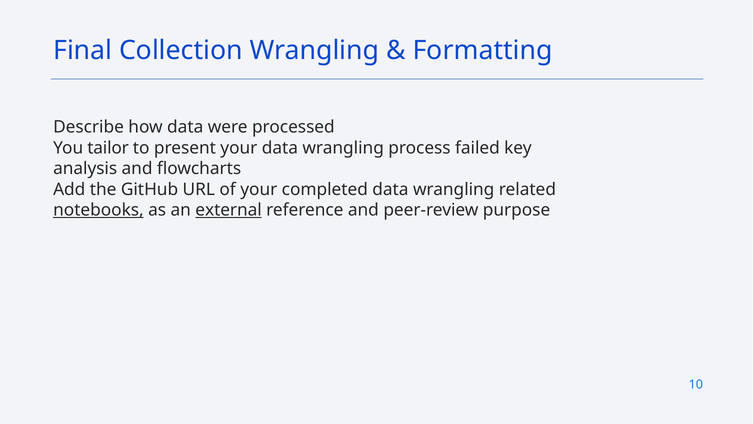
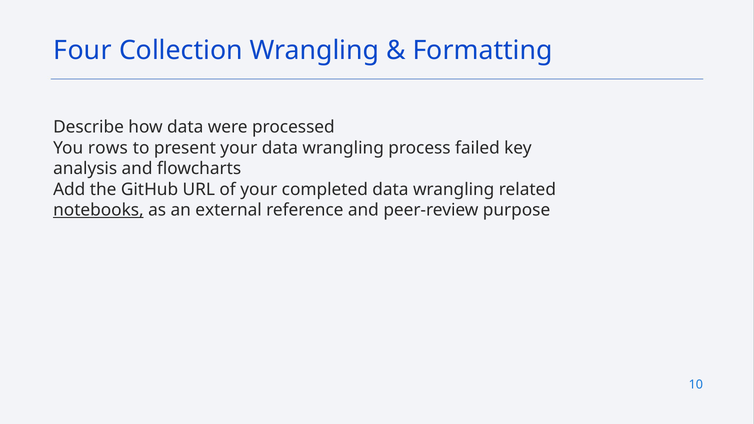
Final: Final -> Four
tailor: tailor -> rows
external underline: present -> none
